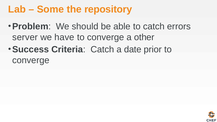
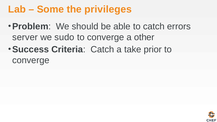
repository: repository -> privileges
have: have -> sudo
date: date -> take
